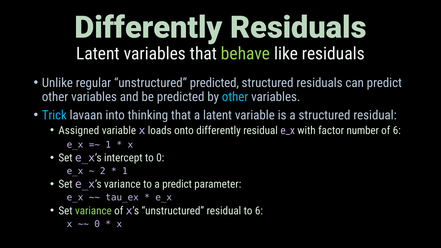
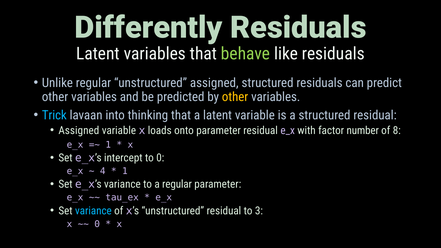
unstructured predicted: predicted -> assigned
other at (235, 97) colour: light blue -> yellow
onto differently: differently -> parameter
of 6: 6 -> 8
2: 2 -> 4
a predict: predict -> regular
variance at (93, 211) colour: light green -> light blue
to 6: 6 -> 3
